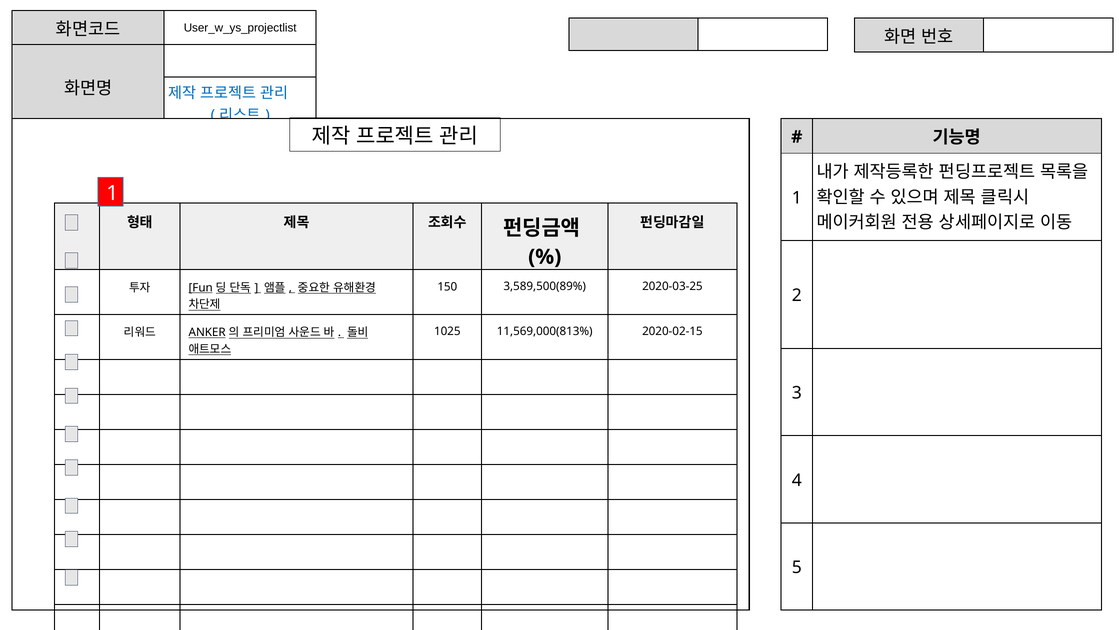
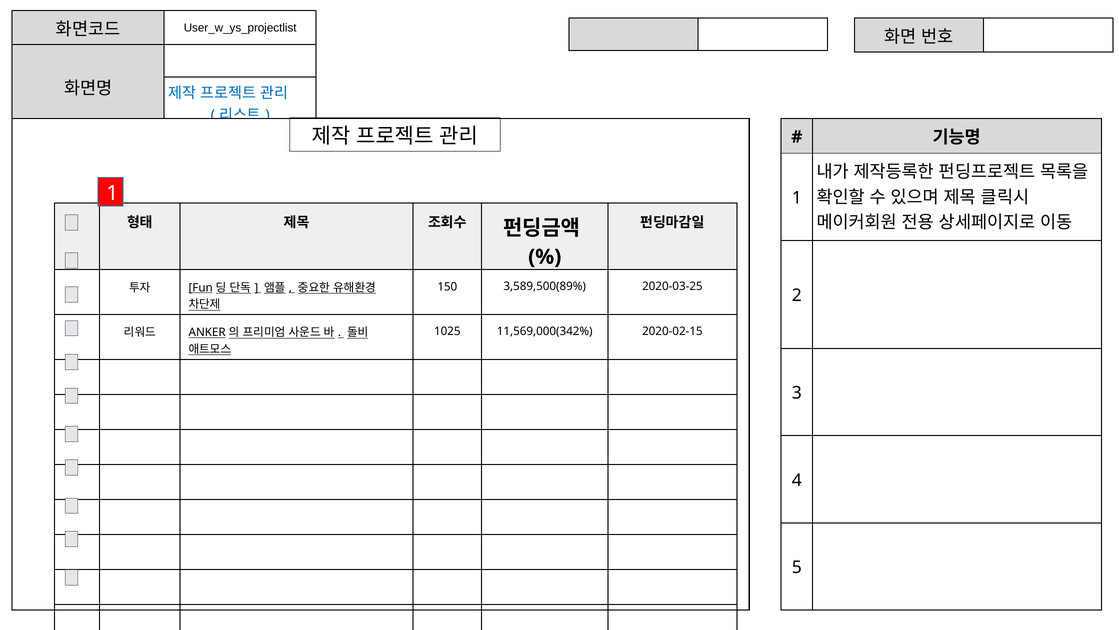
11,569,000(813%: 11,569,000(813% -> 11,569,000(342%
